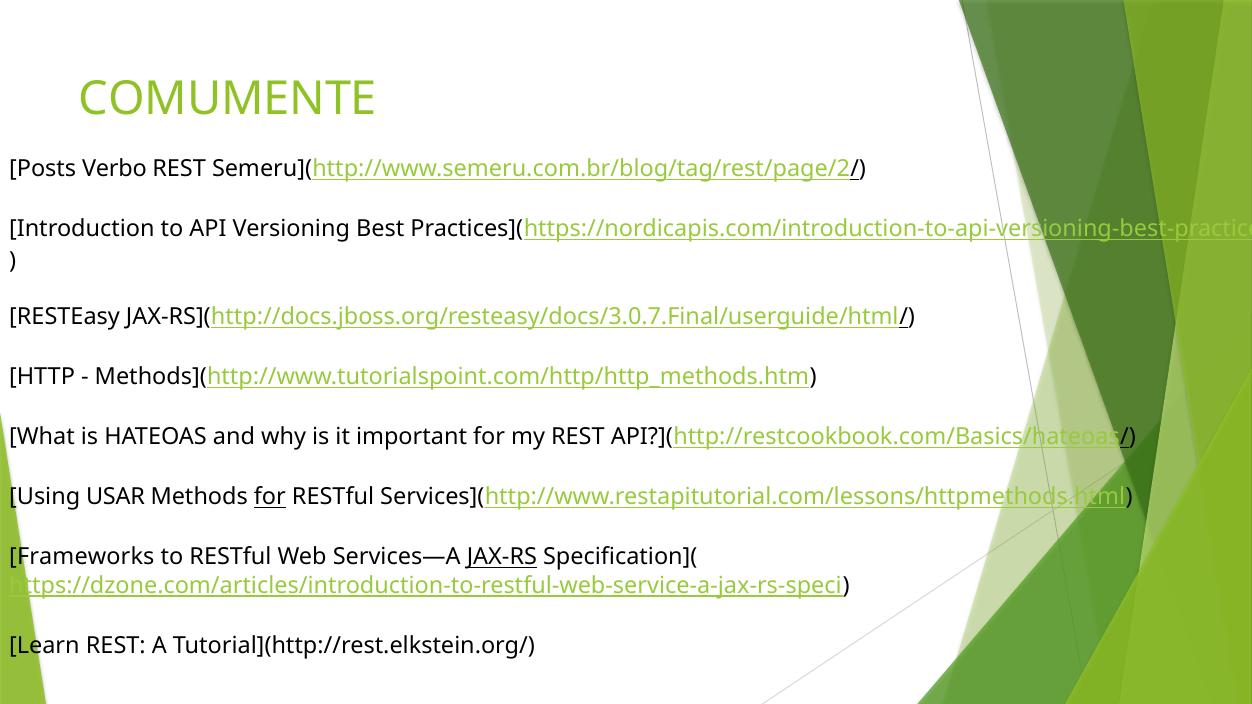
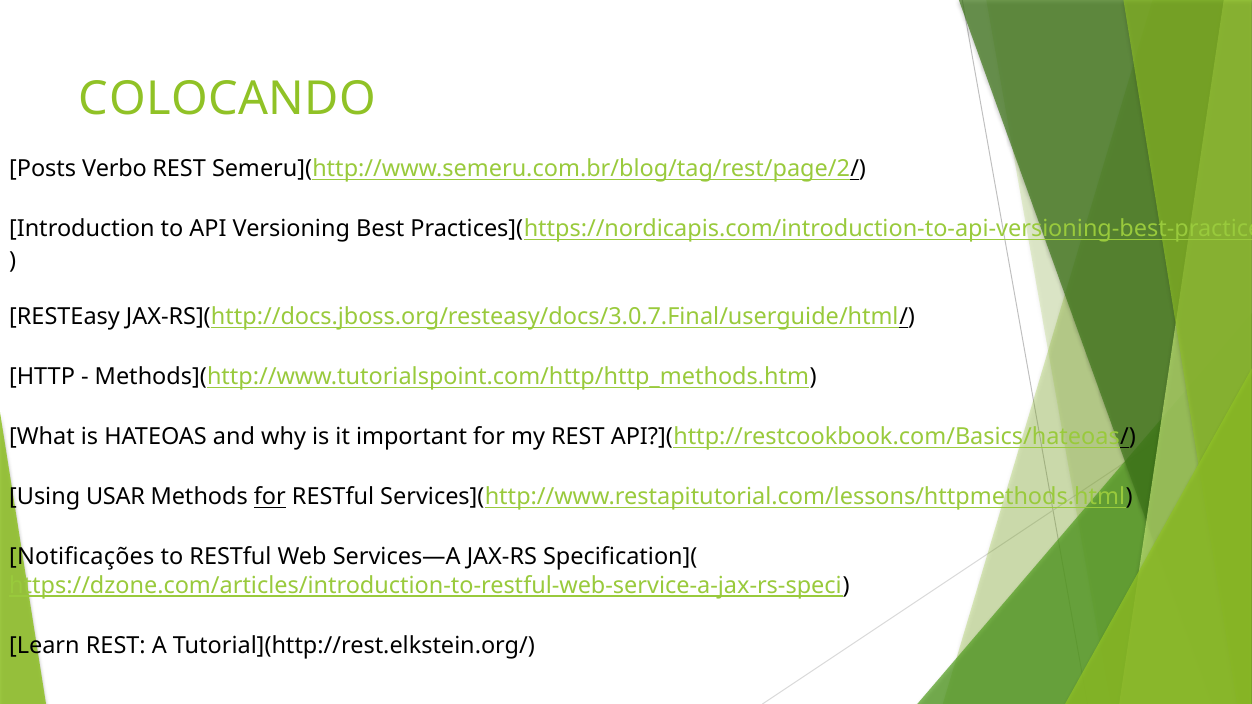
COMUMENTE: COMUMENTE -> COLOCANDO
Frameworks: Frameworks -> Notificações
JAX-RS underline: present -> none
